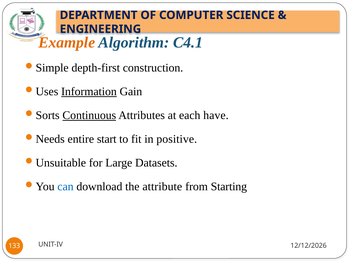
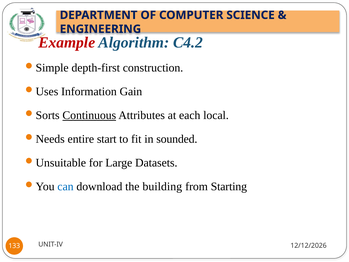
Example colour: orange -> red
C4.1: C4.1 -> C4.2
Information underline: present -> none
have: have -> local
positive: positive -> sounded
attribute: attribute -> building
